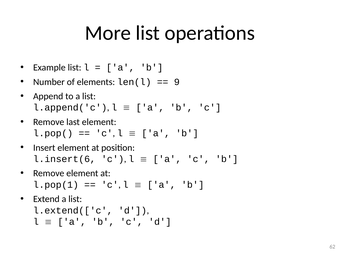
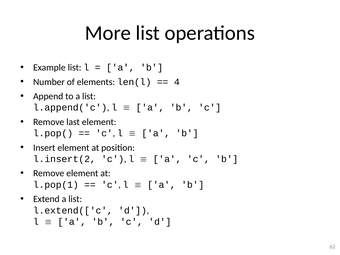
9: 9 -> 4
l.insert(6: l.insert(6 -> l.insert(2
